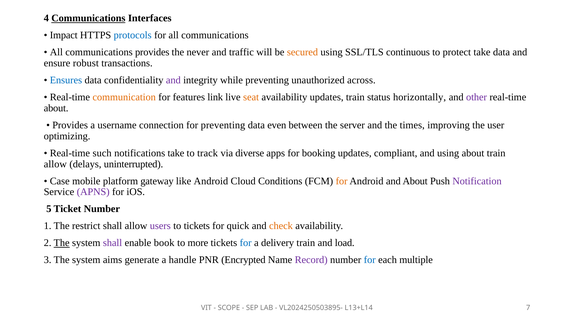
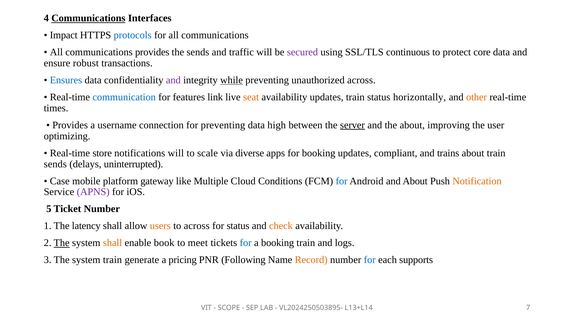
the never: never -> sends
secured colour: orange -> purple
protect take: take -> core
while underline: none -> present
communication colour: orange -> blue
other colour: purple -> orange
about at (56, 108): about -> times
even: even -> high
server underline: none -> present
the times: times -> about
such: such -> store
notifications take: take -> will
track: track -> scale
and using: using -> trains
allow at (55, 164): allow -> sends
like Android: Android -> Multiple
for at (342, 181) colour: orange -> blue
Notification colour: purple -> orange
restrict: restrict -> latency
users colour: purple -> orange
to tickets: tickets -> across
for quick: quick -> status
shall at (113, 243) colour: purple -> orange
more: more -> meet
a delivery: delivery -> booking
load: load -> logs
system aims: aims -> train
handle: handle -> pricing
Encrypted: Encrypted -> Following
Record colour: purple -> orange
multiple: multiple -> supports
